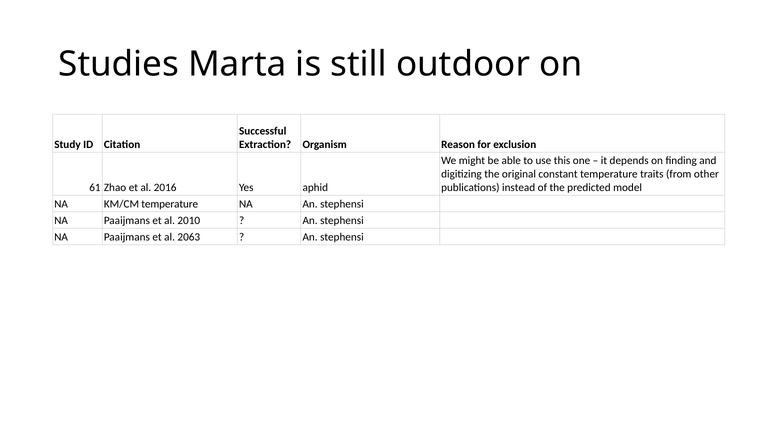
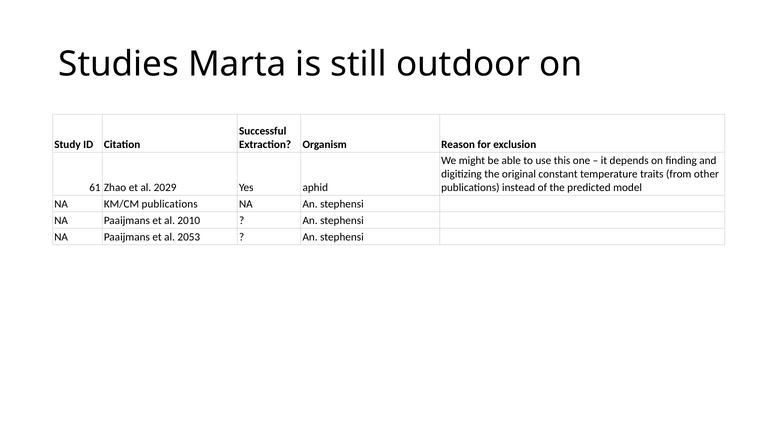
2016: 2016 -> 2029
KM/CM temperature: temperature -> publications
2063: 2063 -> 2053
